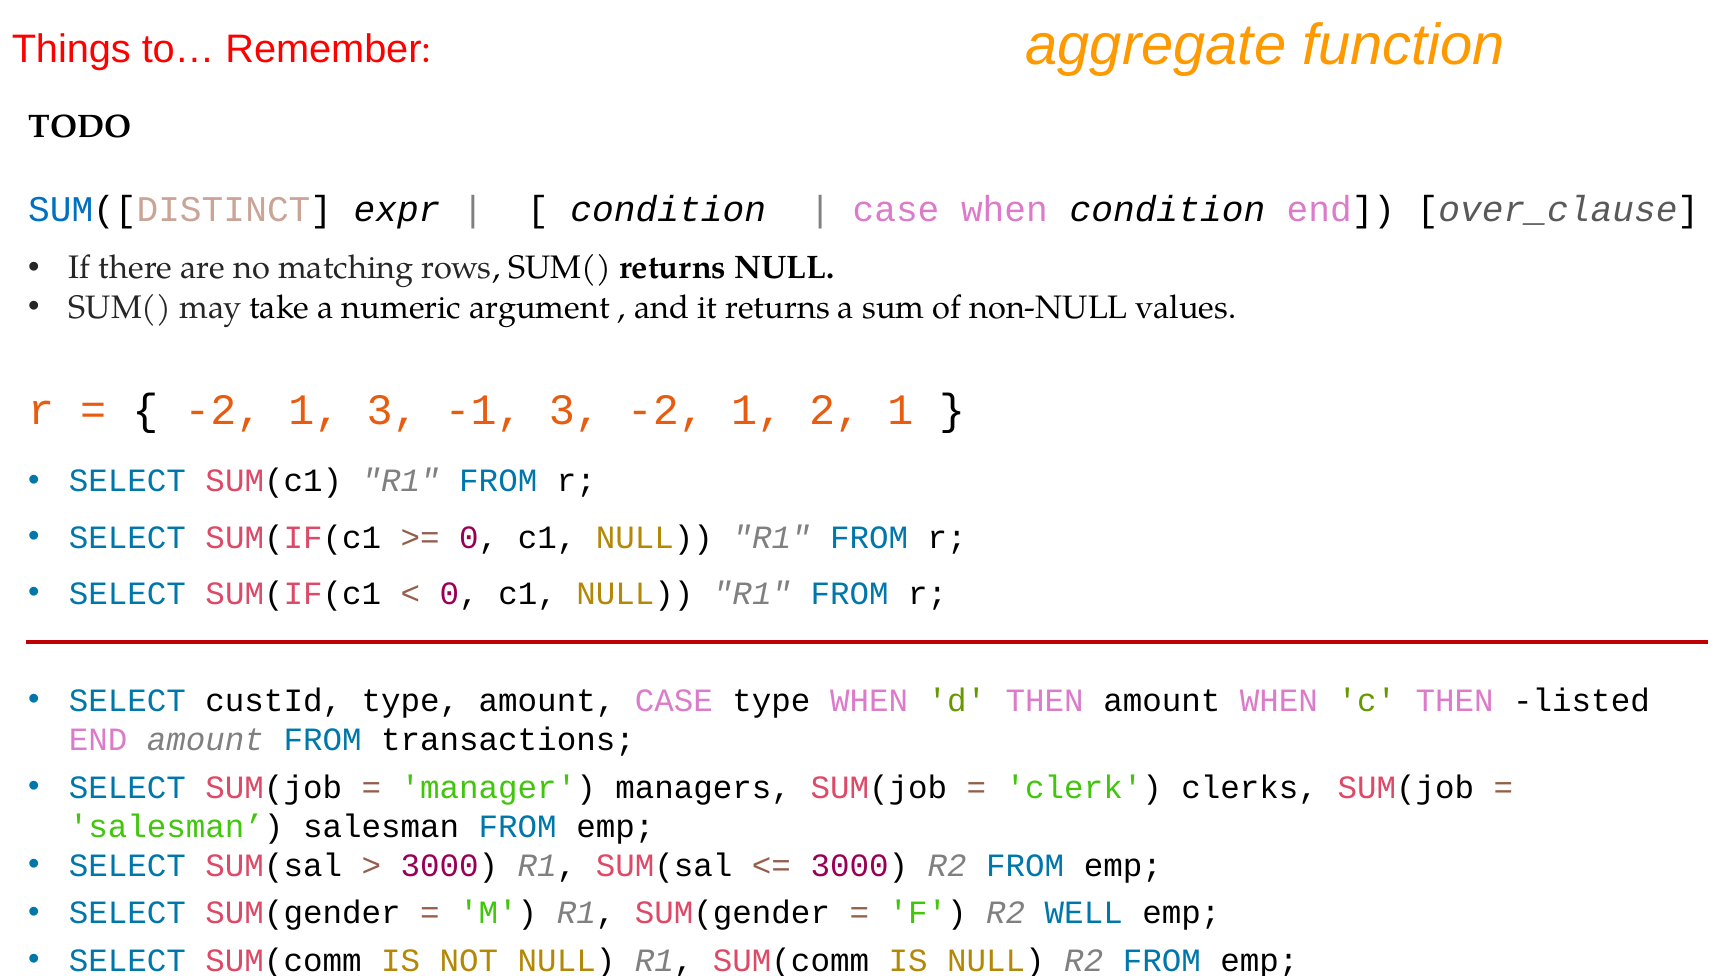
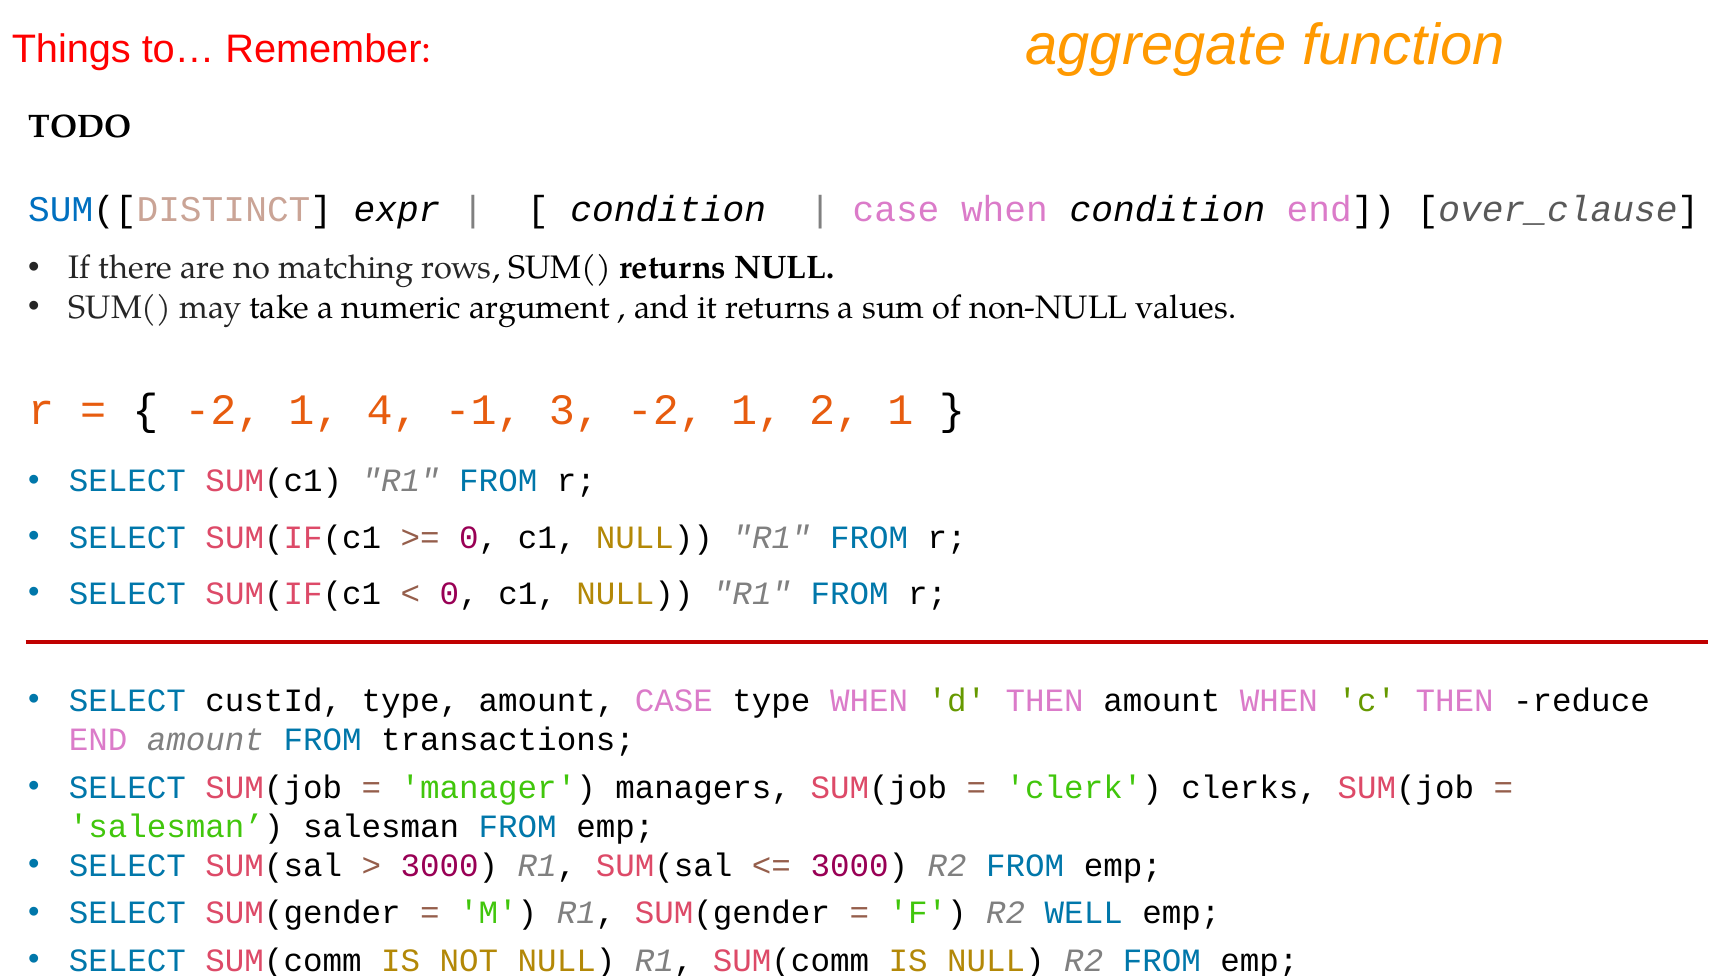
1 3: 3 -> 4
listed: listed -> reduce
